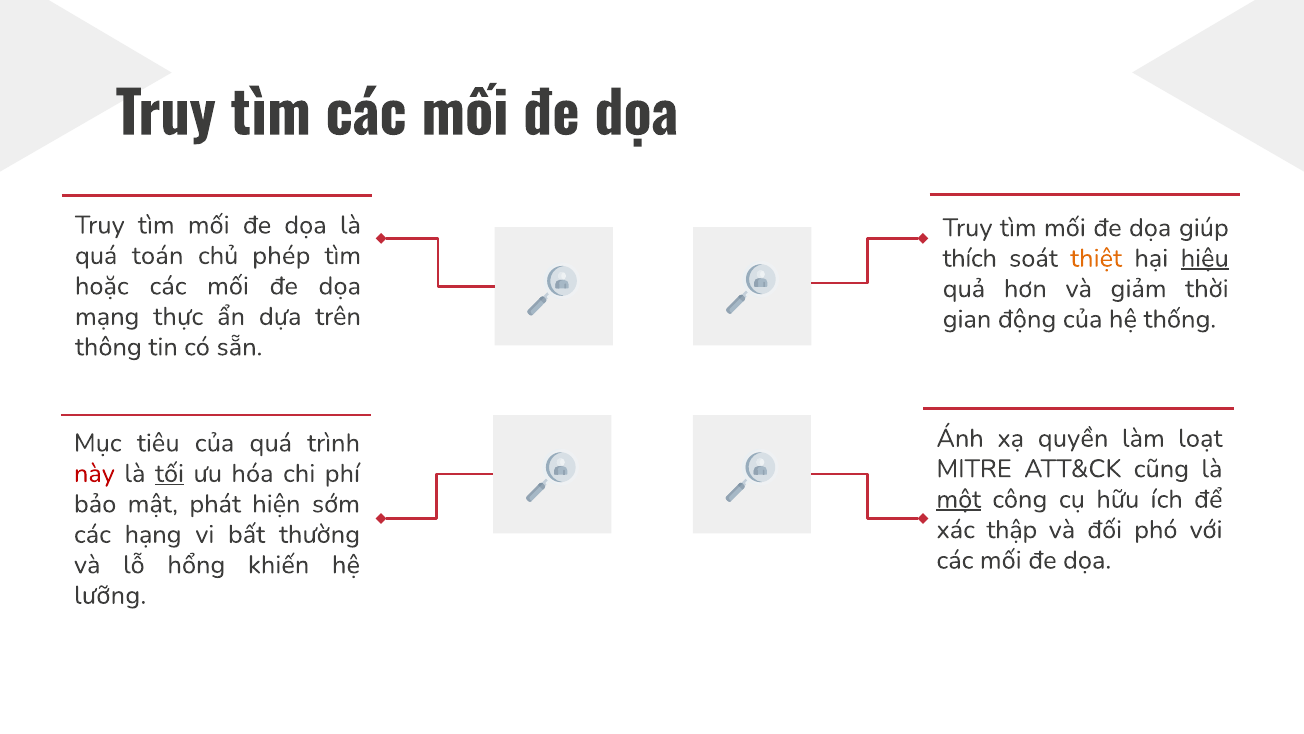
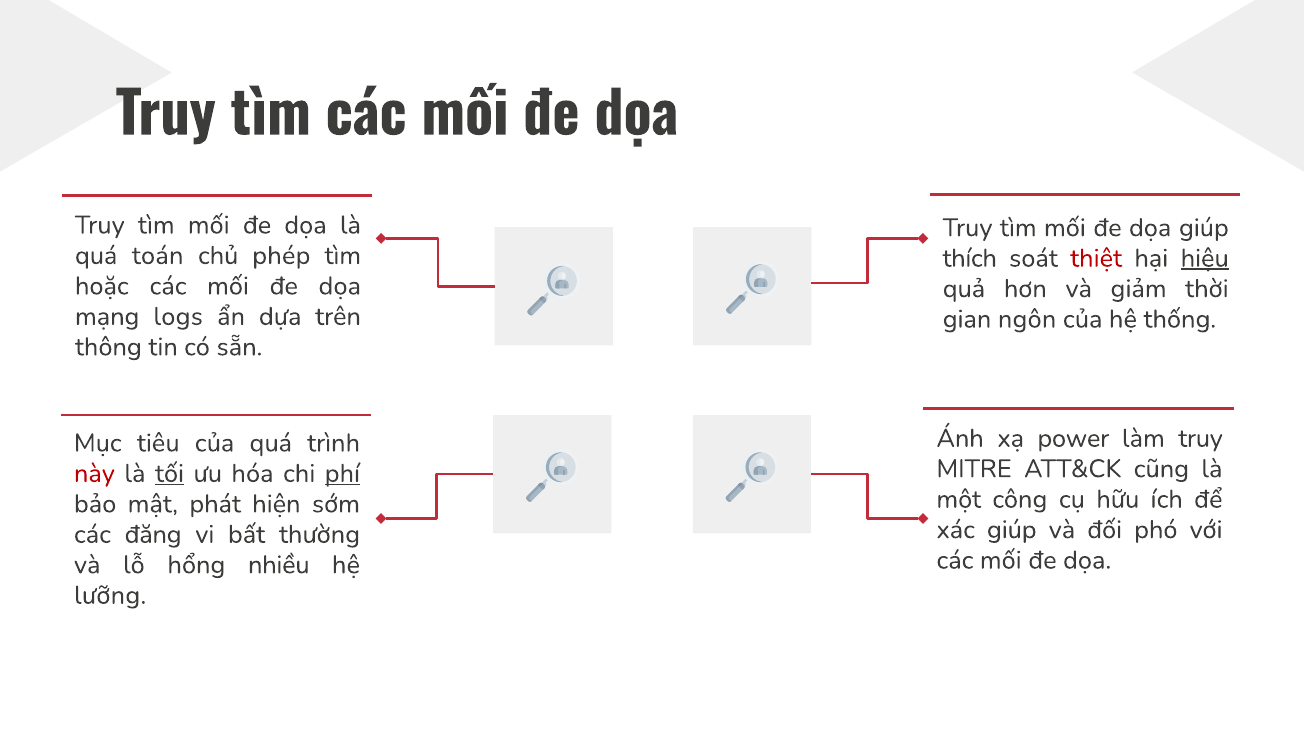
thiệt colour: orange -> red
thực: thực -> logs
động: động -> ngôn
quyền: quyền -> power
làm loạt: loạt -> truy
phí underline: none -> present
một underline: present -> none
xác thập: thập -> giúp
hạng: hạng -> đăng
khiến: khiến -> nhiều
